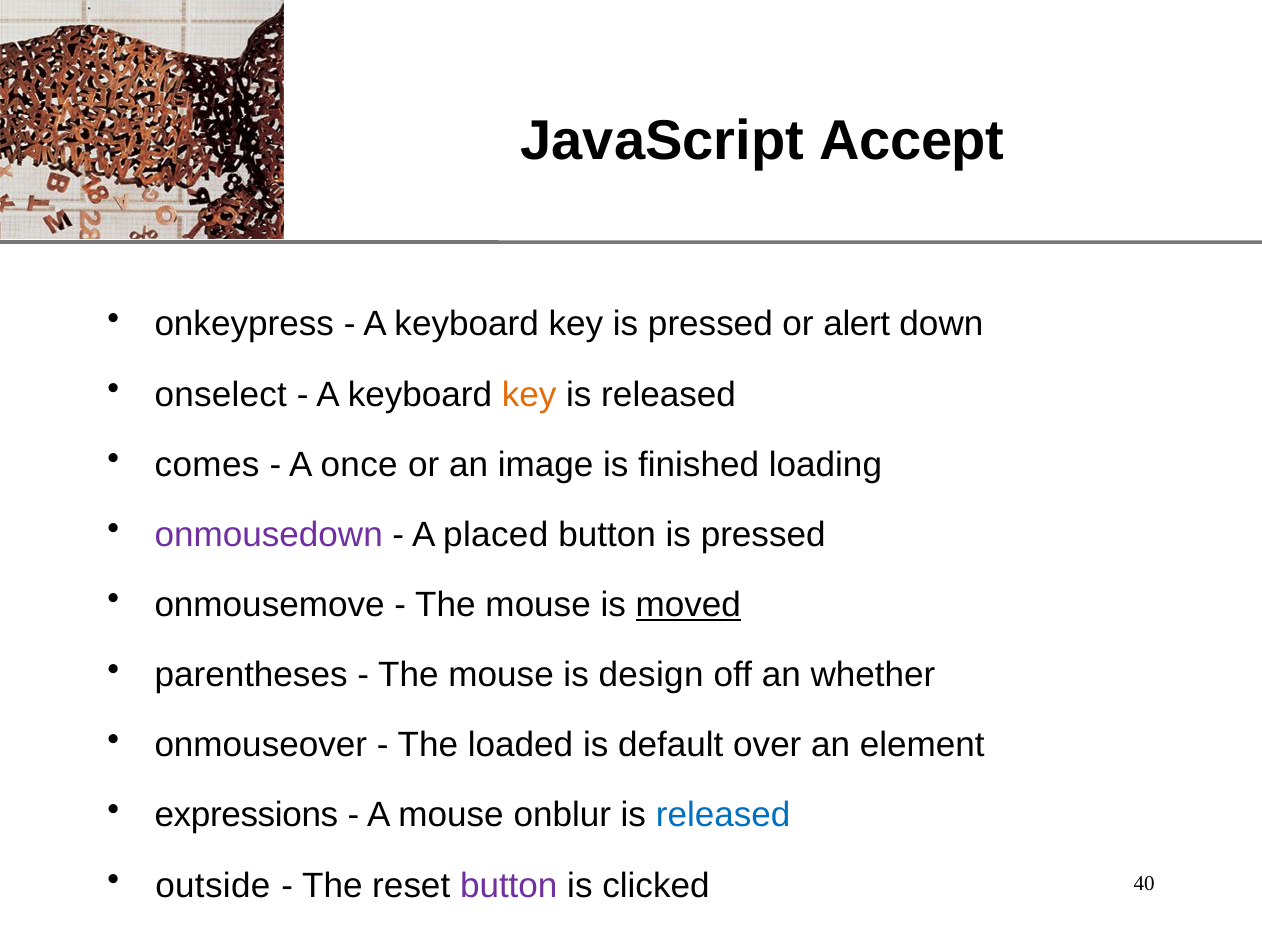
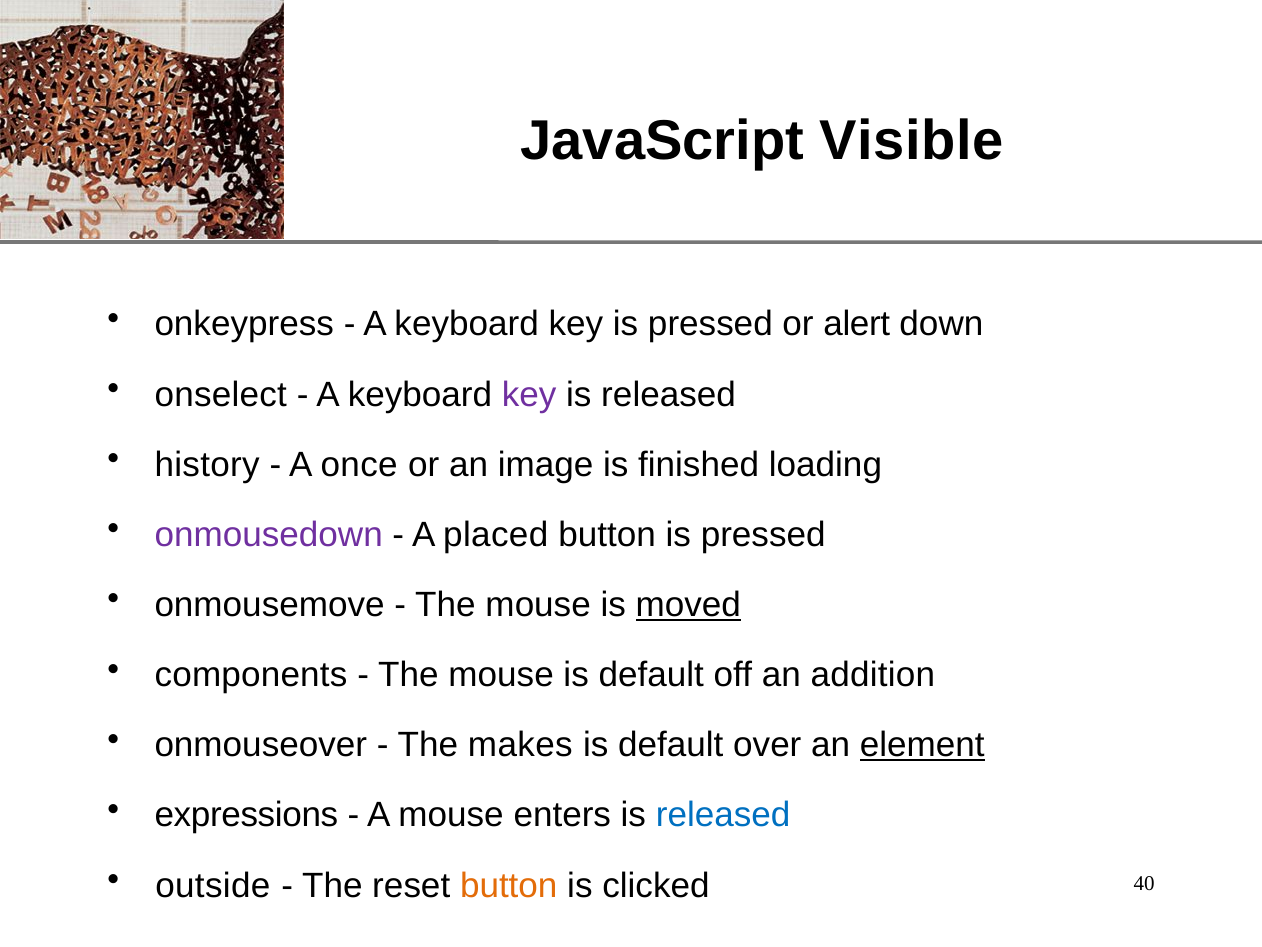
Accept: Accept -> Visible
key at (529, 394) colour: orange -> purple
comes: comes -> history
parentheses: parentheses -> components
mouse is design: design -> default
whether: whether -> addition
loaded: loaded -> makes
element underline: none -> present
onblur: onblur -> enters
button at (509, 885) colour: purple -> orange
